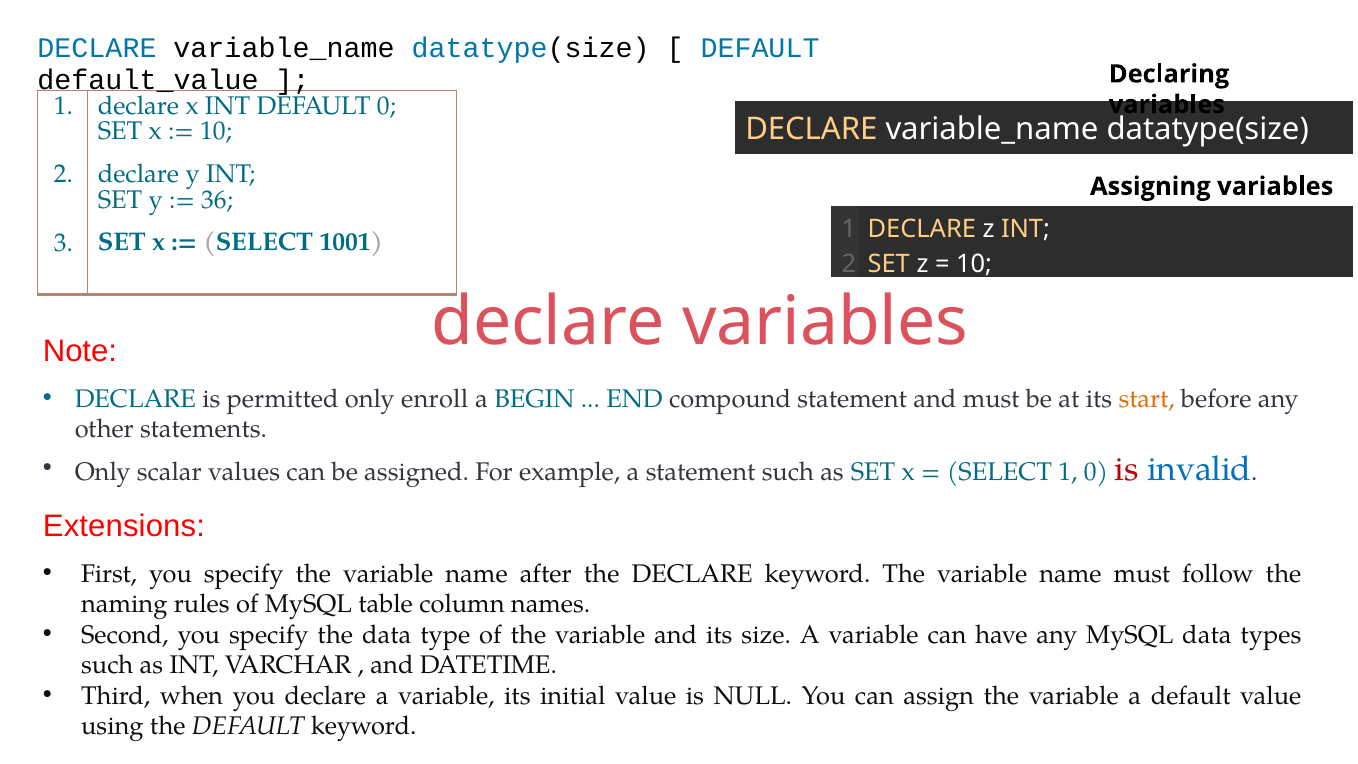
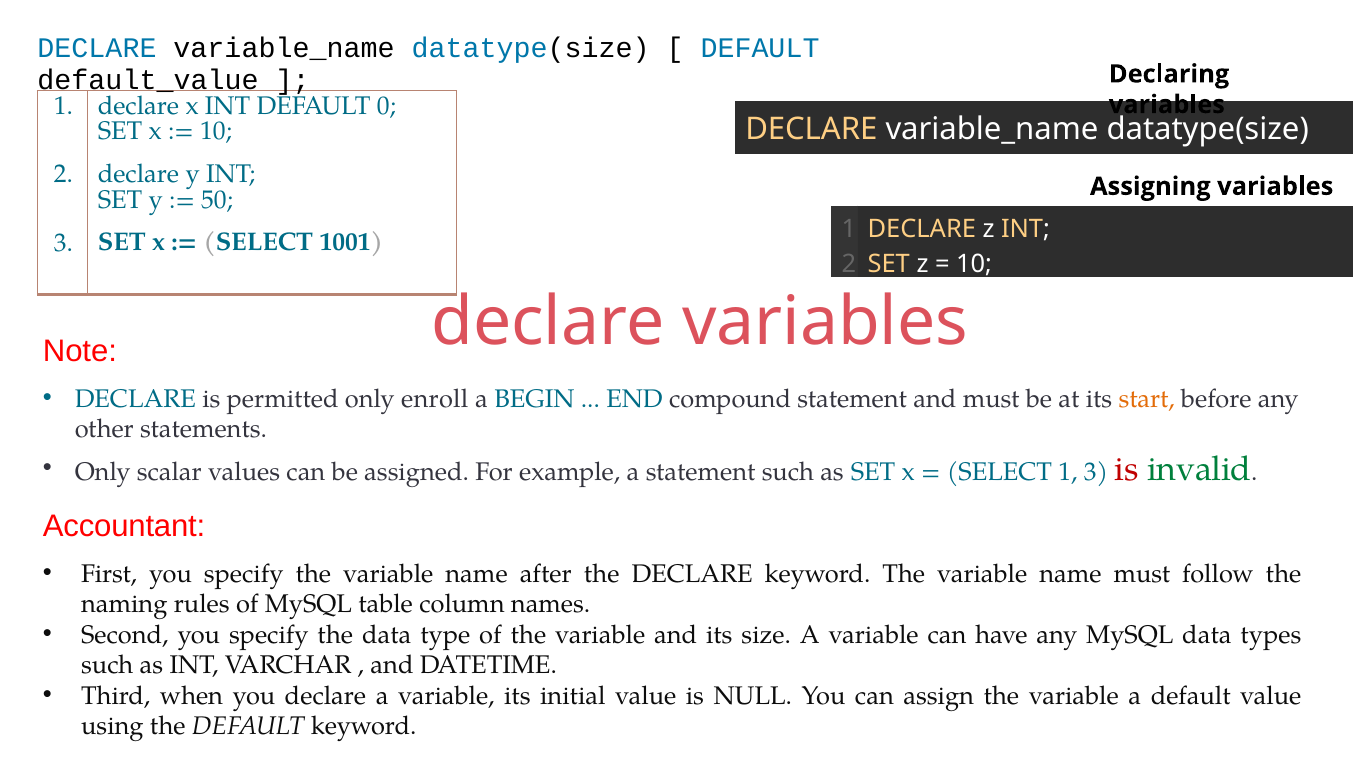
36: 36 -> 50
1 0: 0 -> 3
invalid colour: blue -> green
Extensions: Extensions -> Accountant
